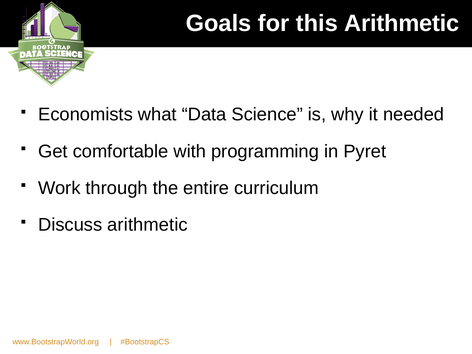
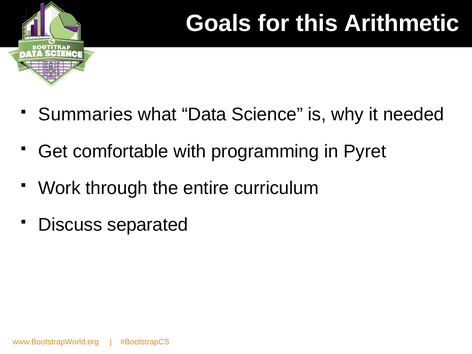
Economists: Economists -> Summaries
Discuss arithmetic: arithmetic -> separated
